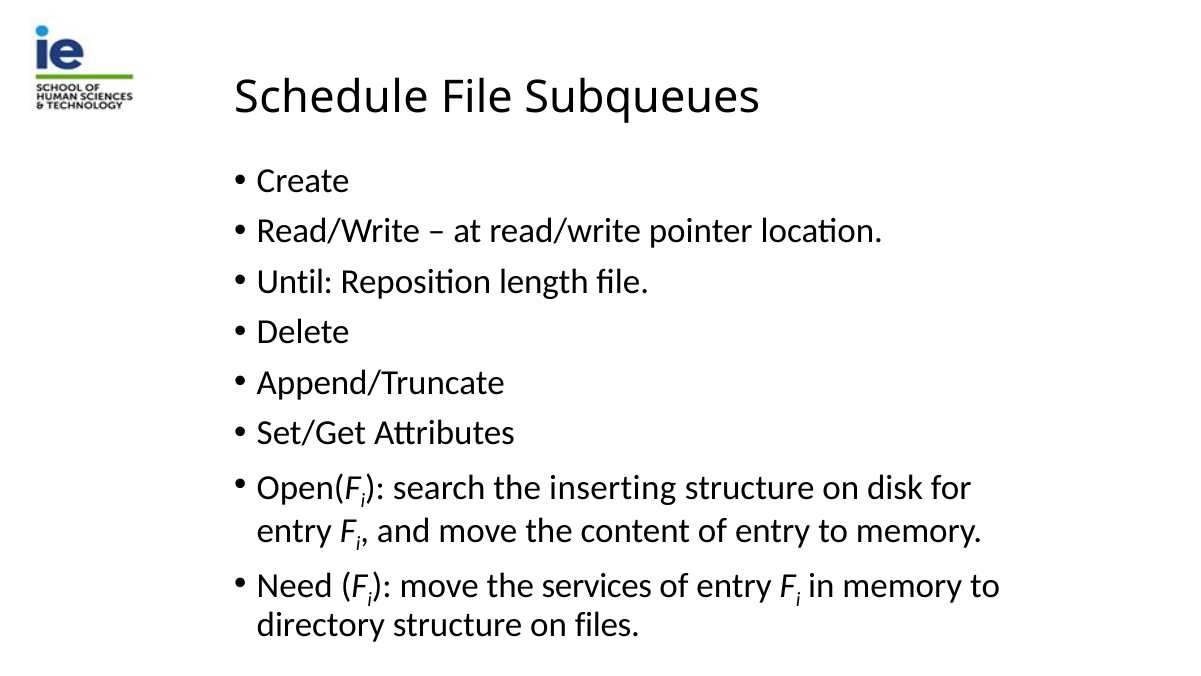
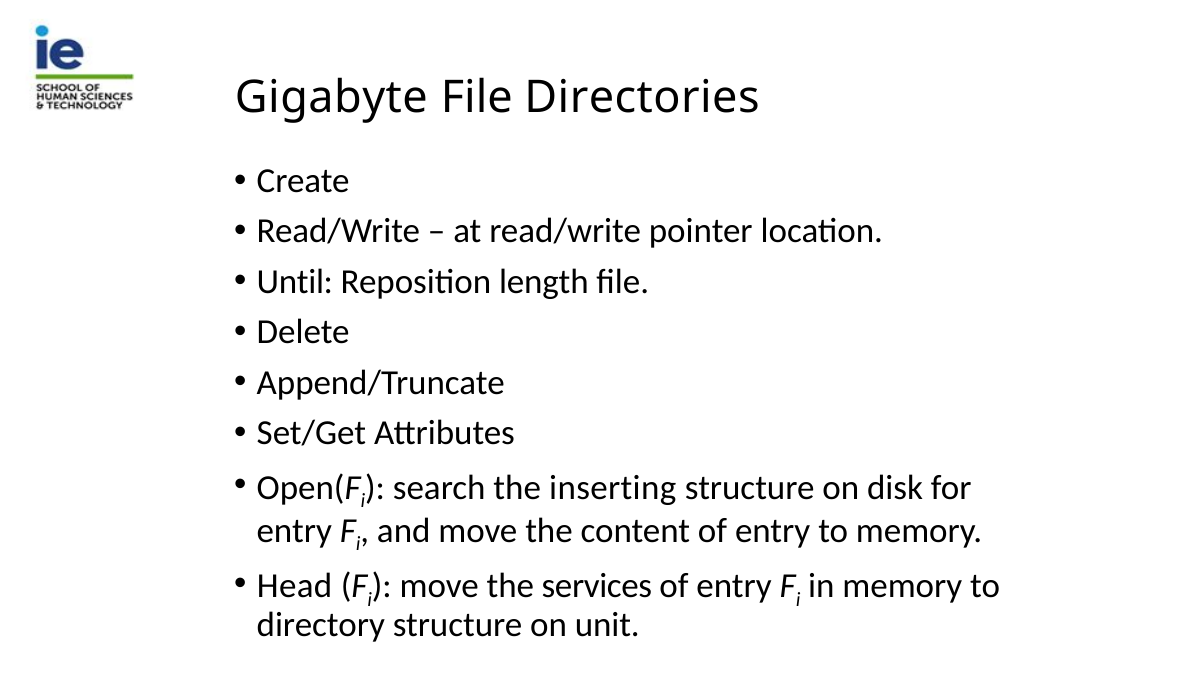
Schedule: Schedule -> Gigabyte
Subqueues: Subqueues -> Directories
Need: Need -> Head
files: files -> unit
